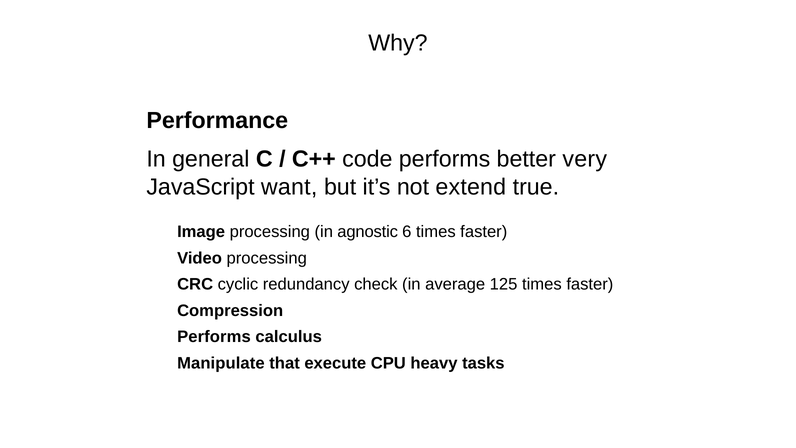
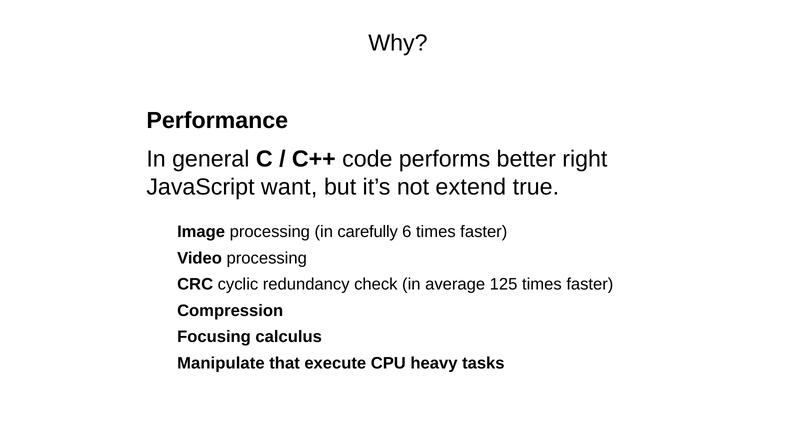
very: very -> right
agnostic: agnostic -> carefully
Performs at (214, 337): Performs -> Focusing
